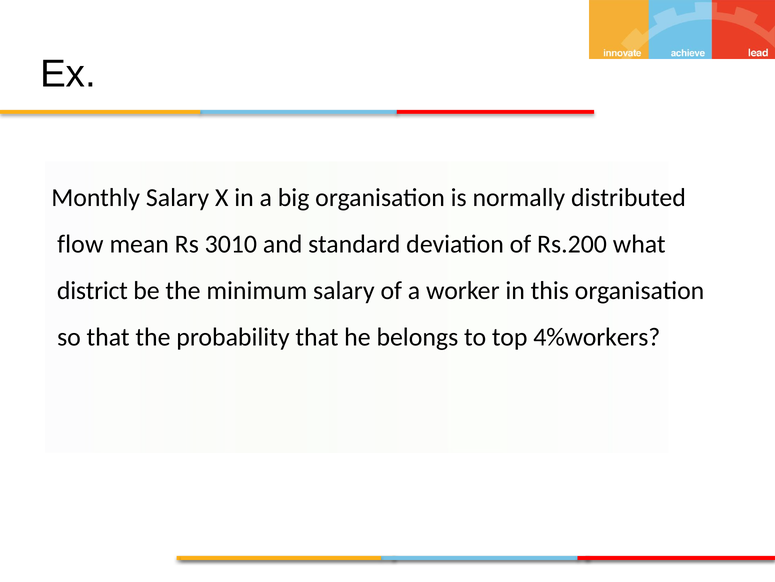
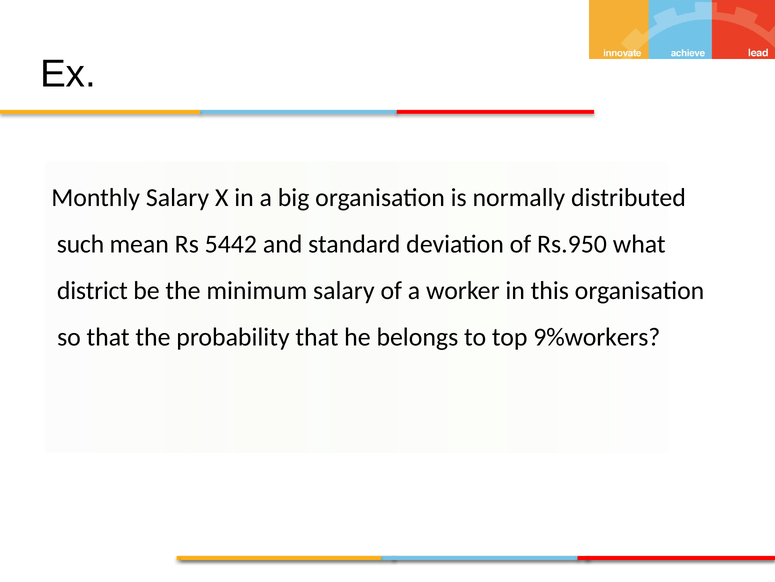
flow: flow -> such
3010: 3010 -> 5442
Rs.200: Rs.200 -> Rs.950
4%workers: 4%workers -> 9%workers
